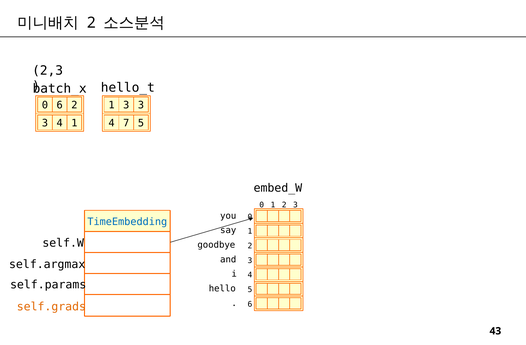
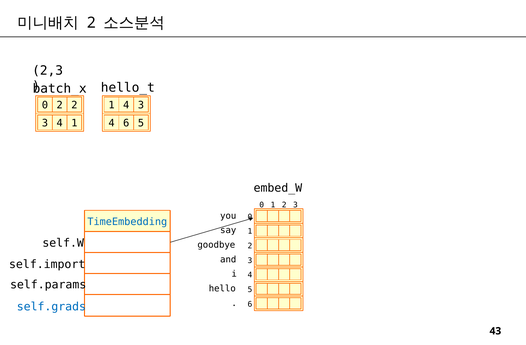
0 6: 6 -> 2
1 3: 3 -> 4
4 7: 7 -> 6
self.argmax: self.argmax -> self.import
self.grads colour: orange -> blue
